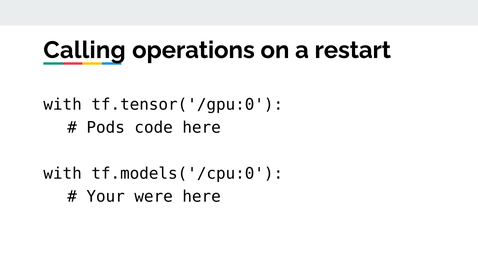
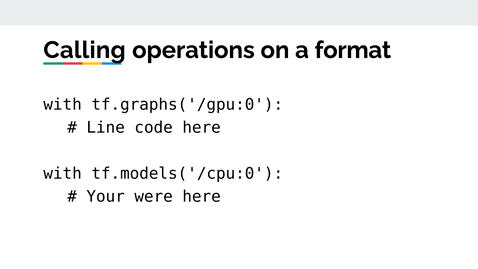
restart: restart -> format
tf.tensor('/gpu:0: tf.tensor('/gpu:0 -> tf.graphs('/gpu:0
Pods: Pods -> Line
